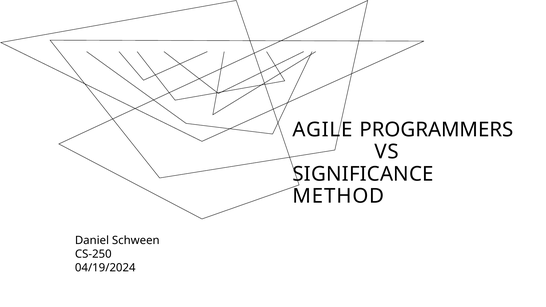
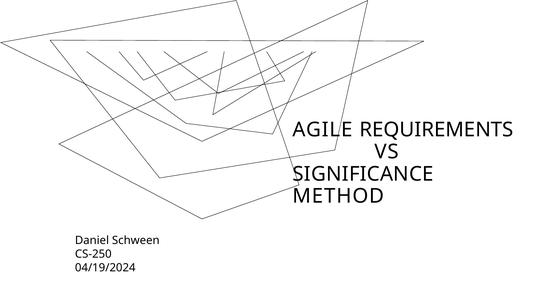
PROGRAMMERS: PROGRAMMERS -> REQUIREMENTS
